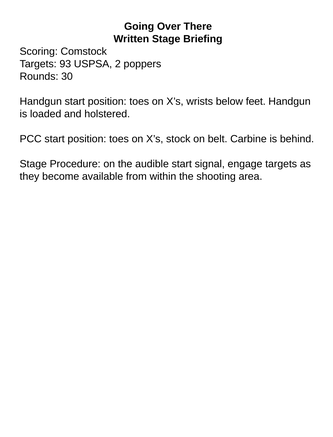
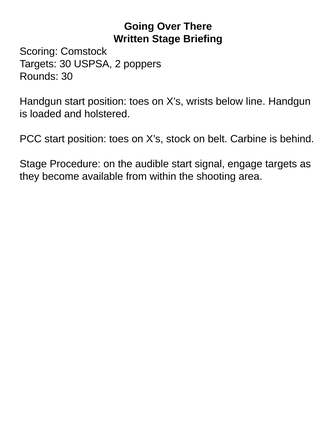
Targets 93: 93 -> 30
feet: feet -> line
